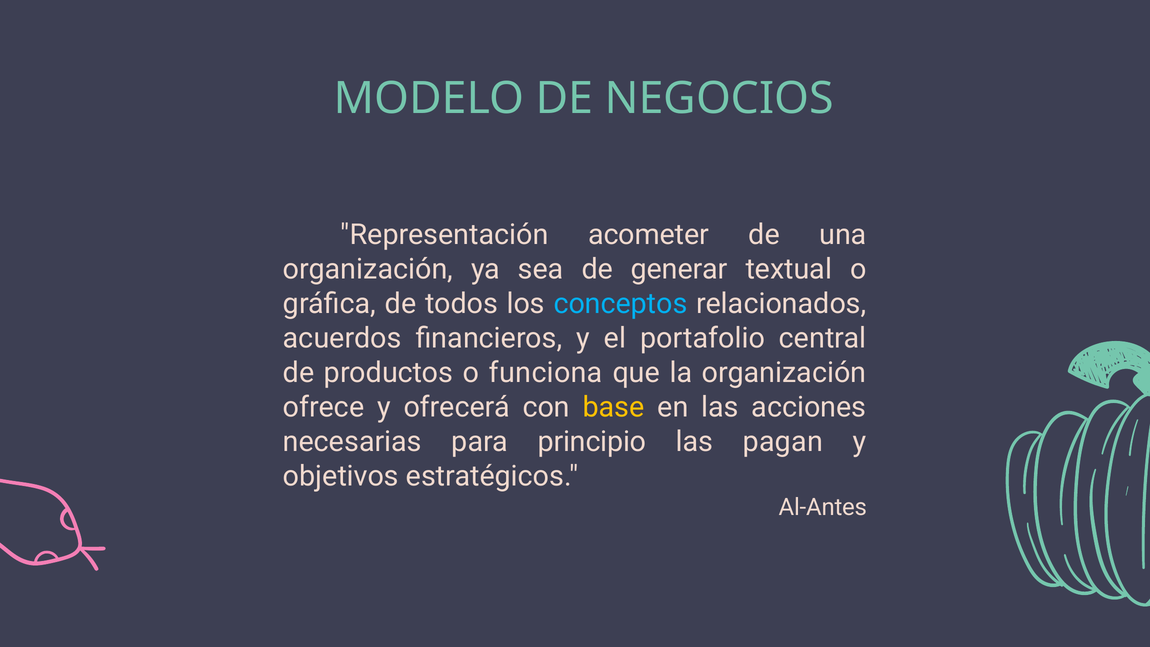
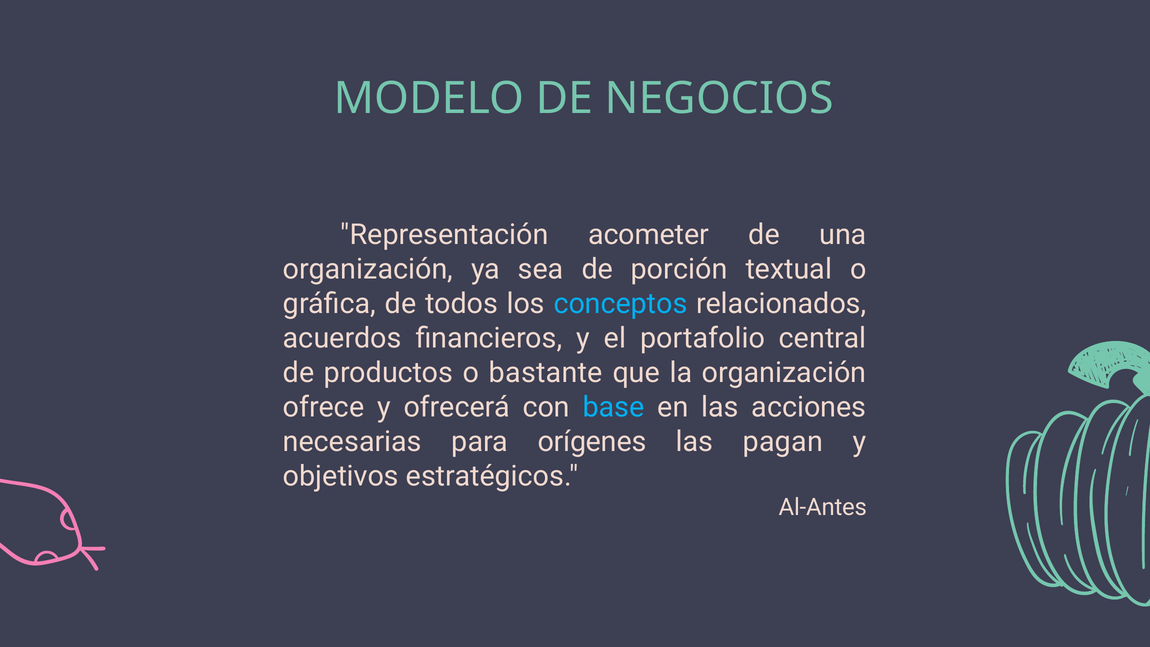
generar: generar -> porción
funciona: funciona -> bastante
base colour: yellow -> light blue
principio: principio -> orígenes
